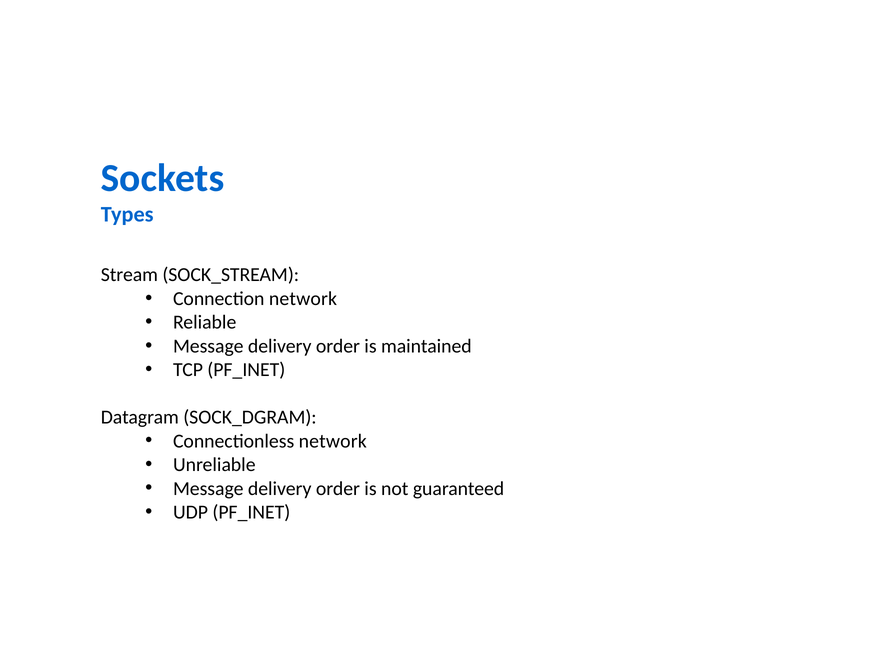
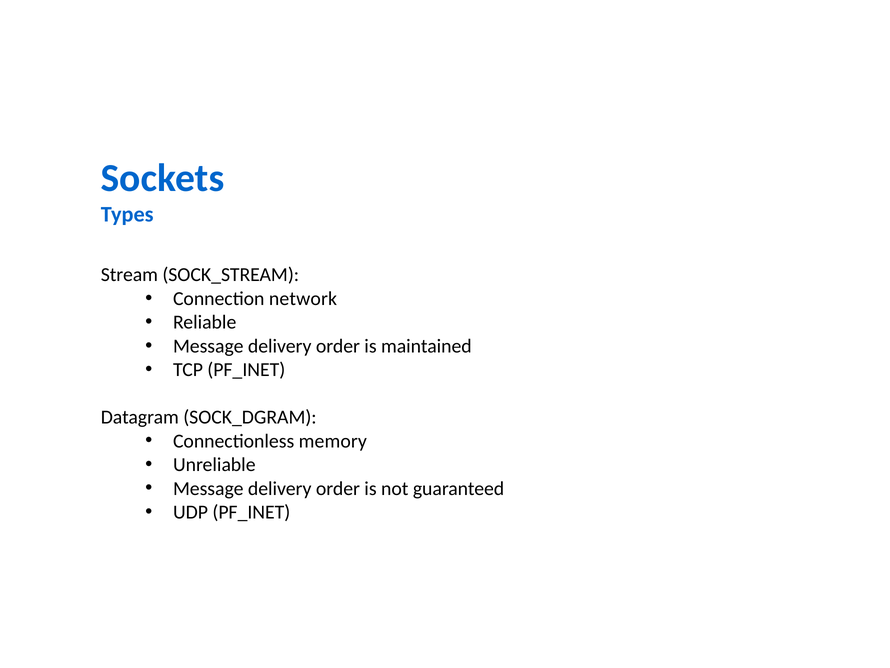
Connectionless network: network -> memory
